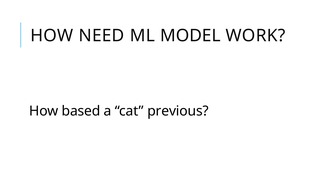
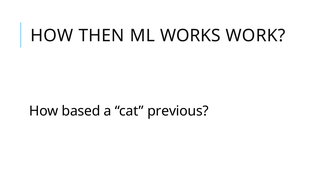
NEED: NEED -> THEN
MODEL: MODEL -> WORKS
